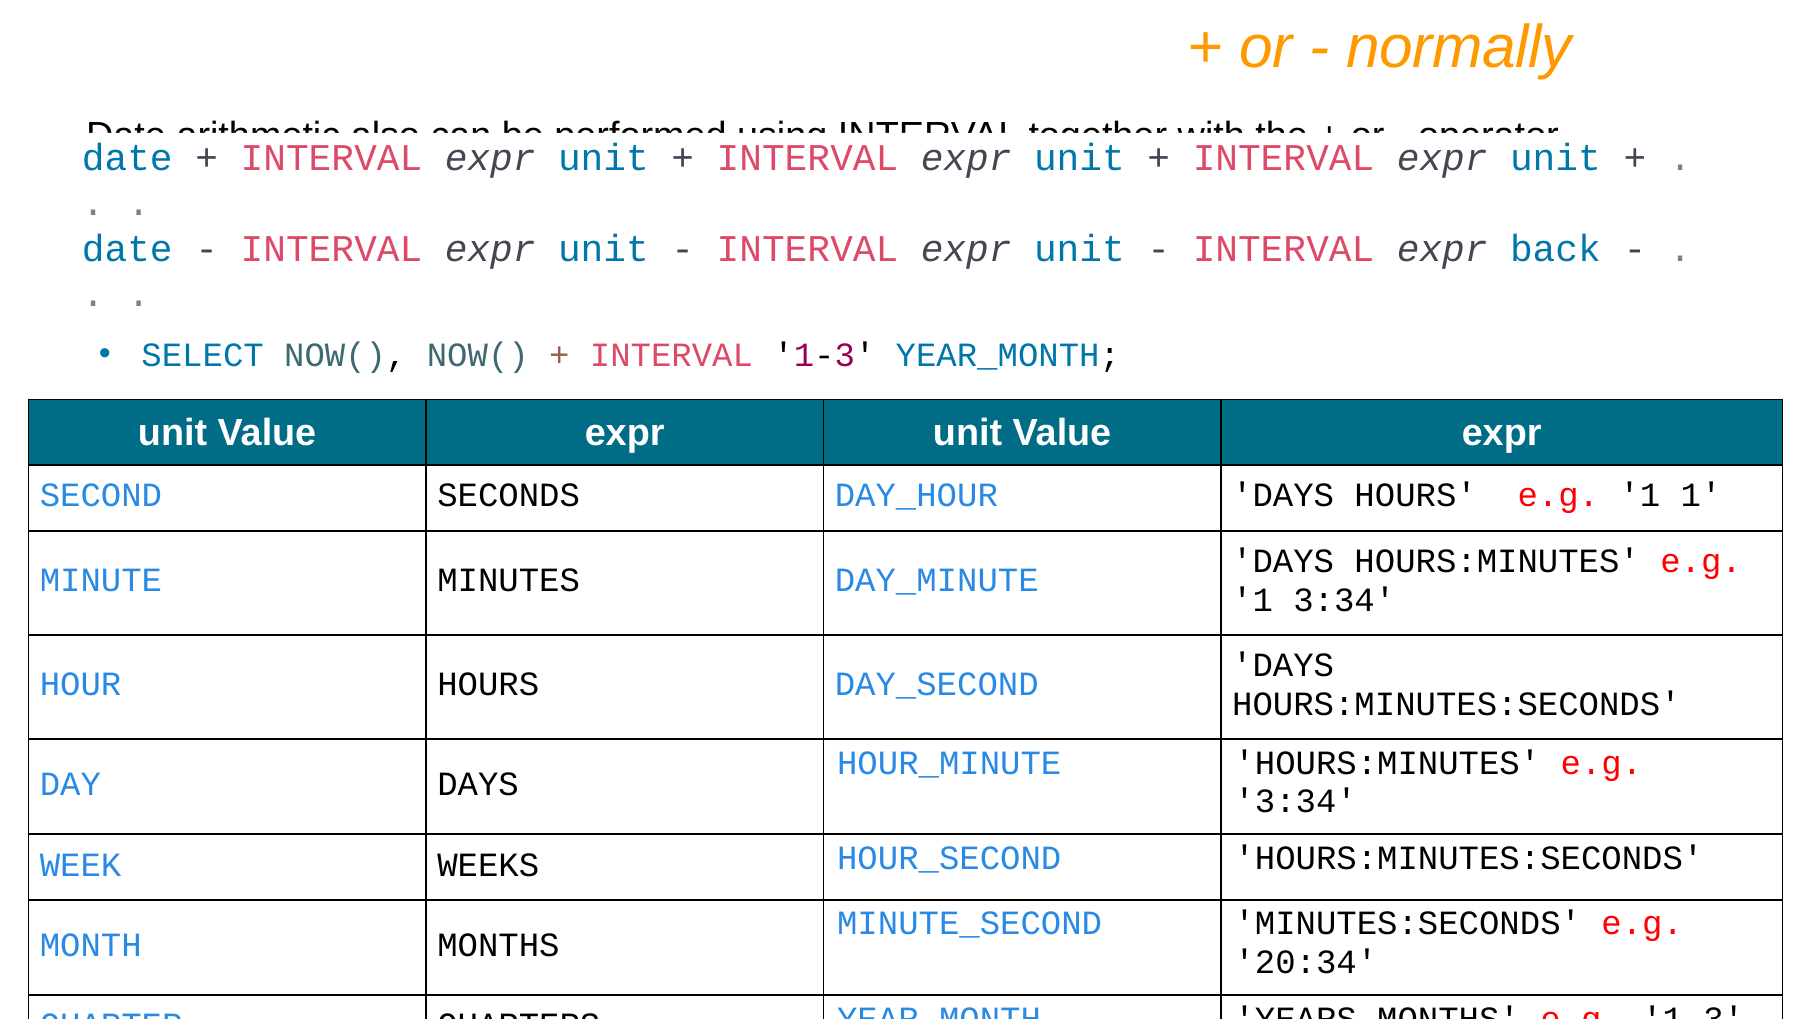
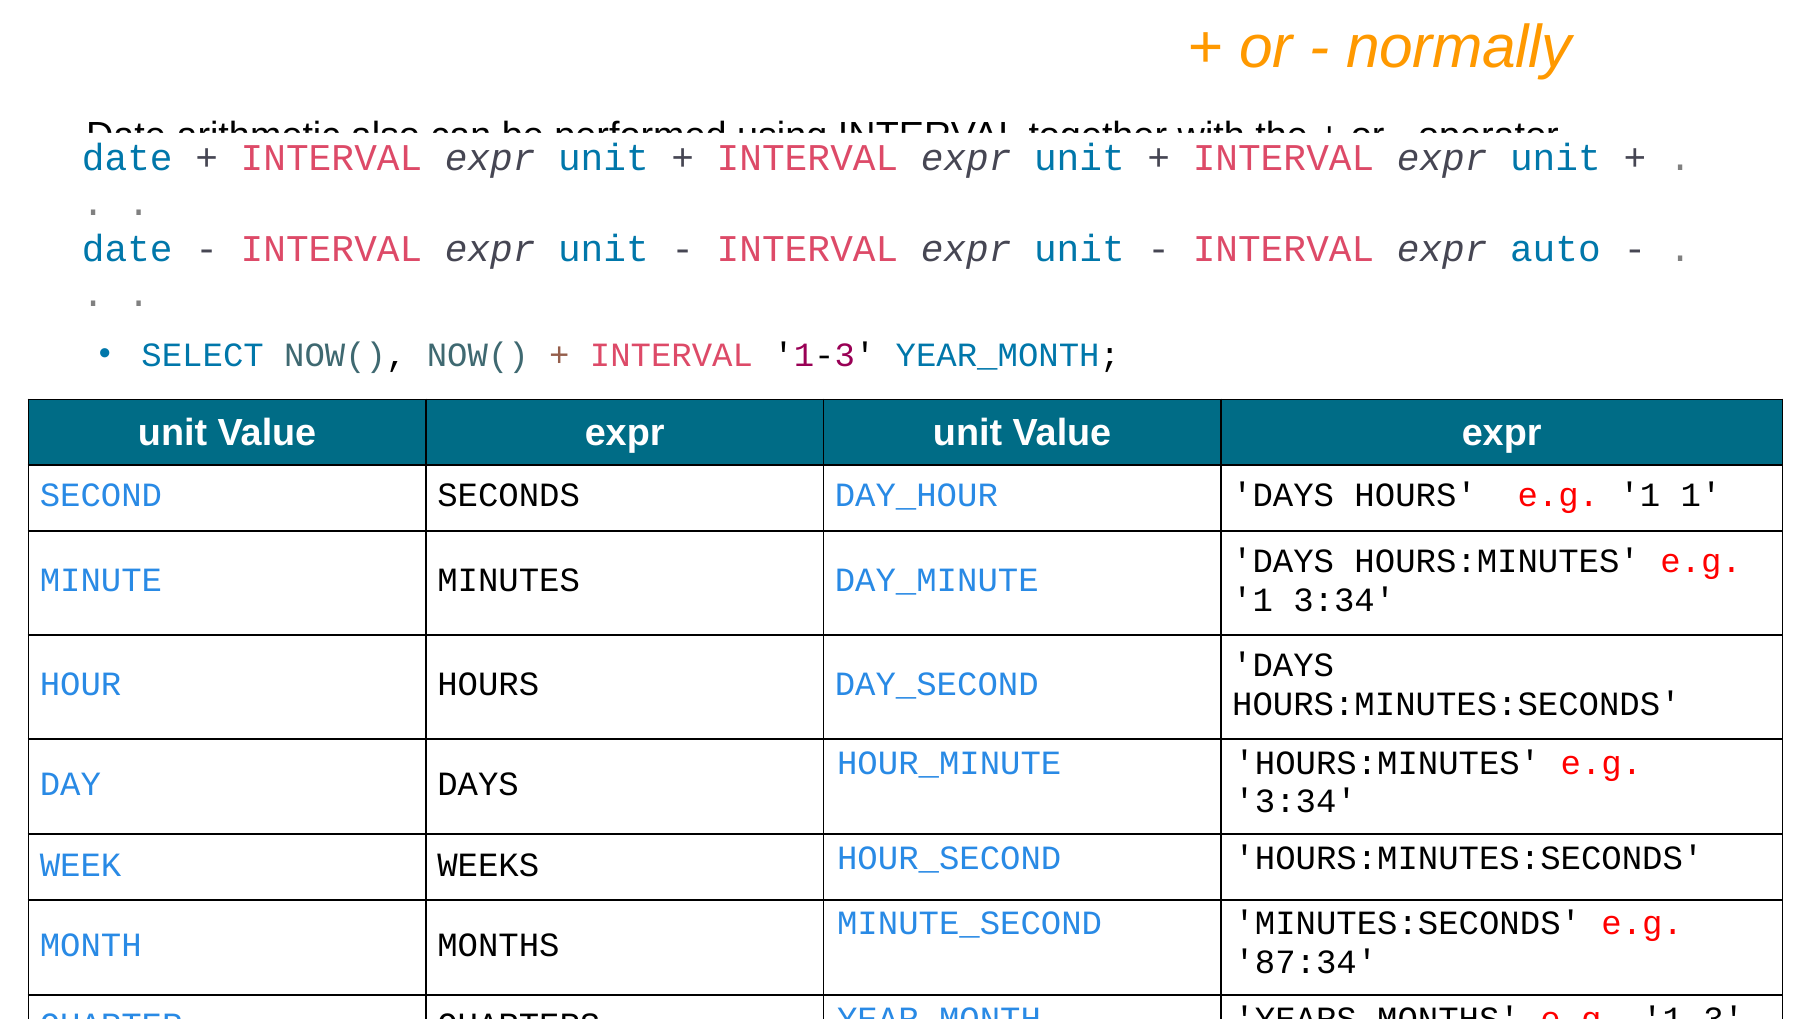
back: back -> auto
20:34: 20:34 -> 87:34
